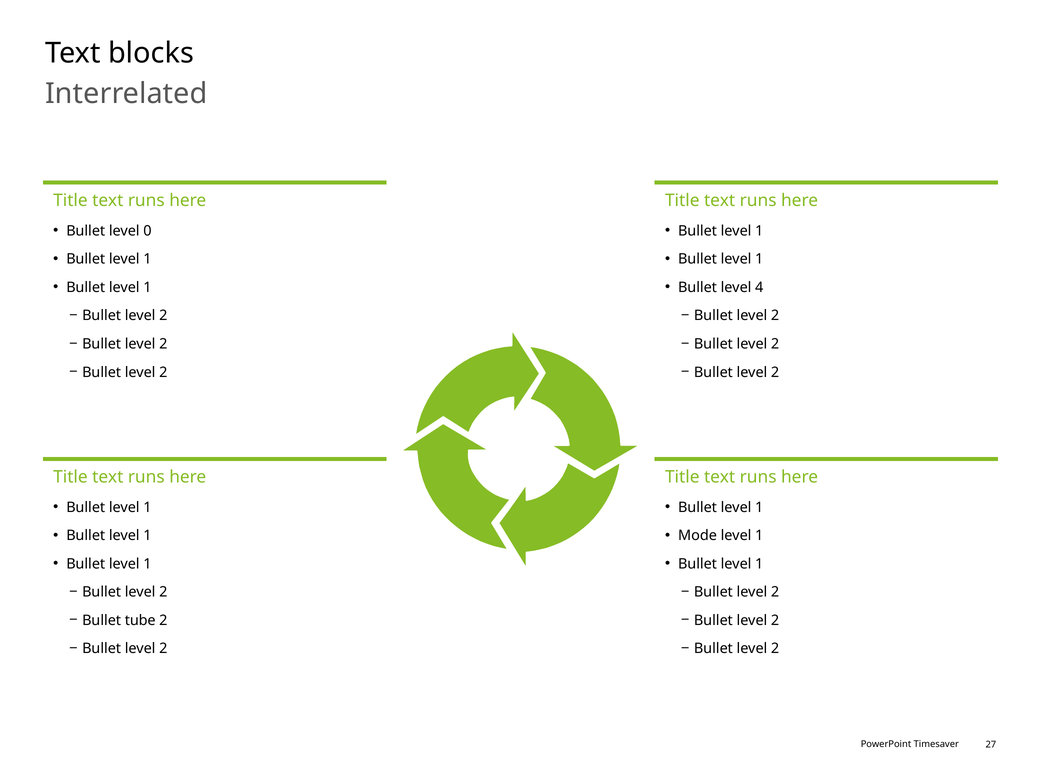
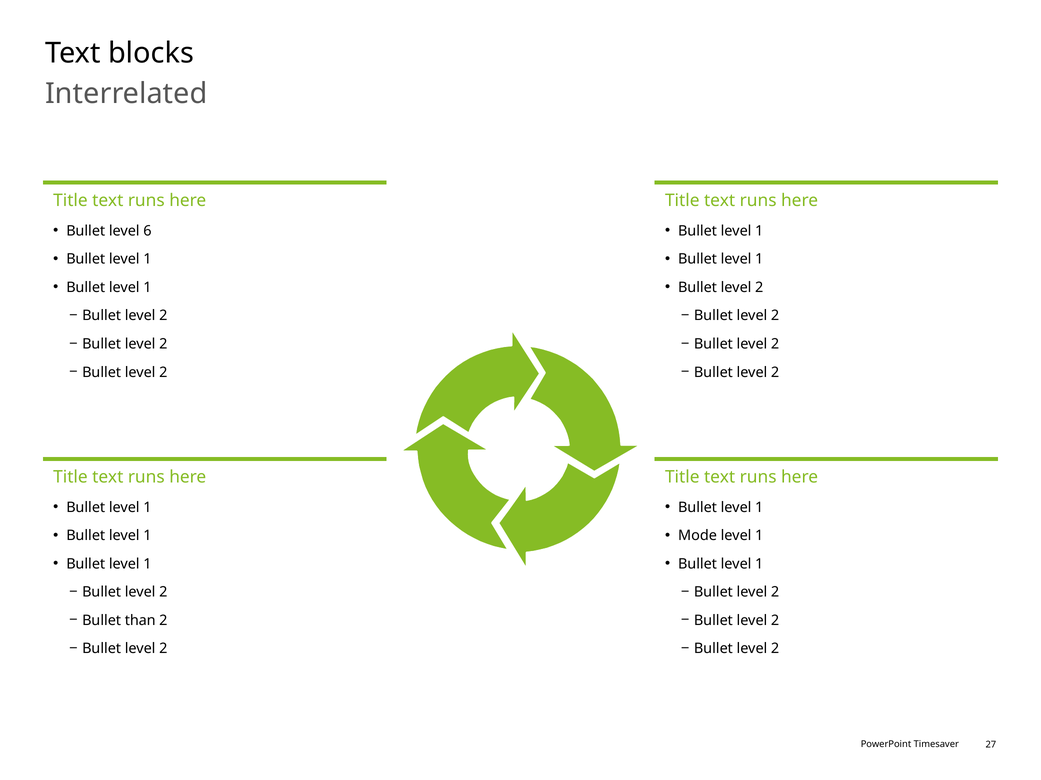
0: 0 -> 6
4 at (759, 288): 4 -> 2
tube: tube -> than
